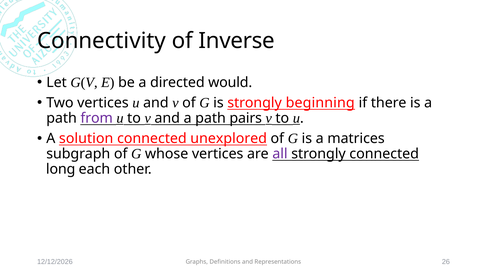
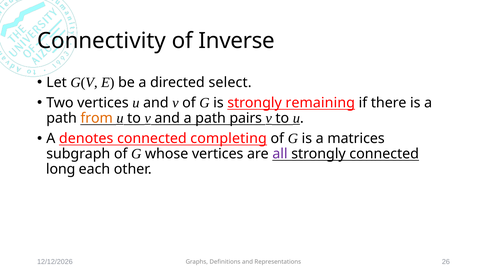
would: would -> select
beginning: beginning -> remaining
from colour: purple -> orange
solution: solution -> denotes
unexplored: unexplored -> completing
